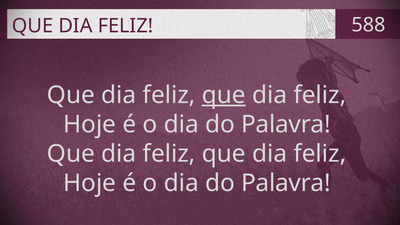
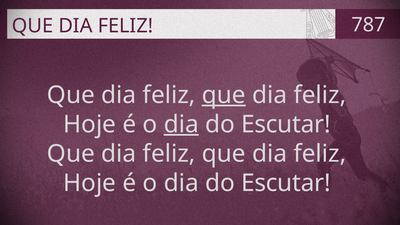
588: 588 -> 787
dia at (181, 124) underline: none -> present
Palavra at (286, 124): Palavra -> Escutar
Palavra at (286, 183): Palavra -> Escutar
